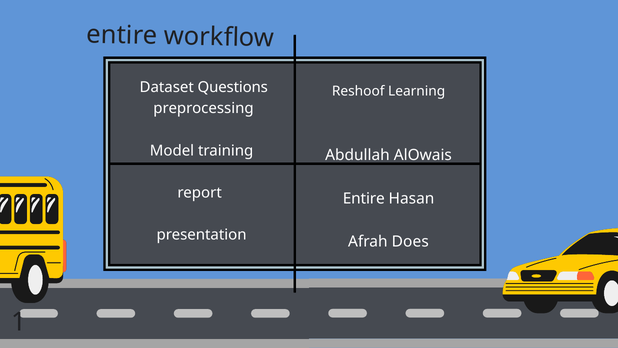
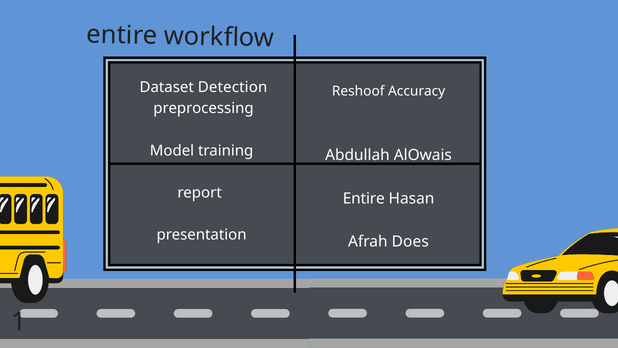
Questions: Questions -> Detection
Learning: Learning -> Accuracy
